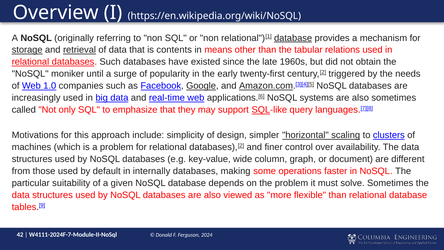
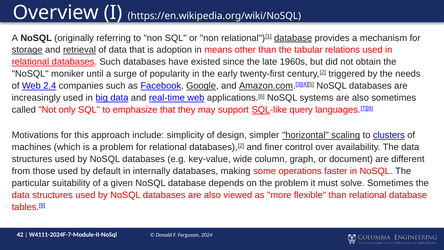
contents: contents -> adoption
1.0: 1.0 -> 2.4
